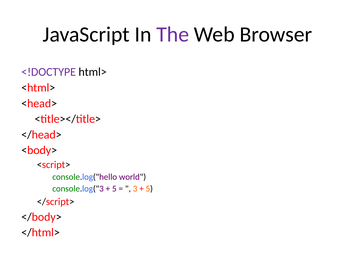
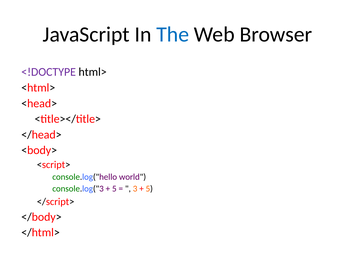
The colour: purple -> blue
